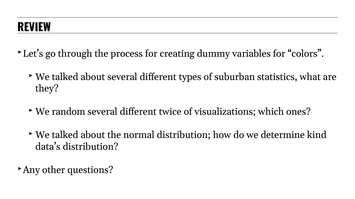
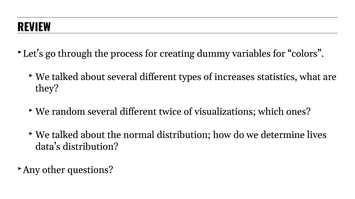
suburban: suburban -> increases
kind: kind -> lives
